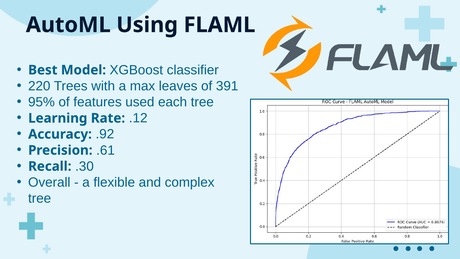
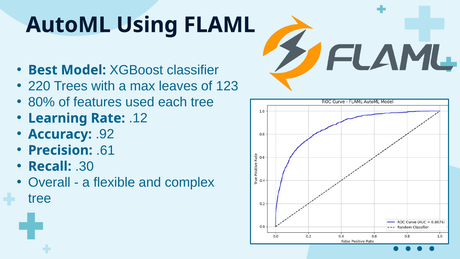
391: 391 -> 123
95%: 95% -> 80%
